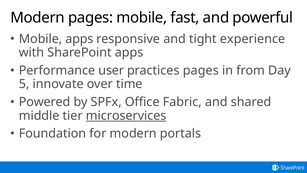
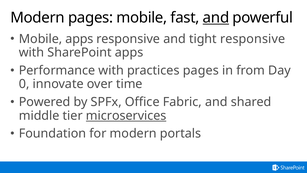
and at (216, 18) underline: none -> present
tight experience: experience -> responsive
Performance user: user -> with
5: 5 -> 0
